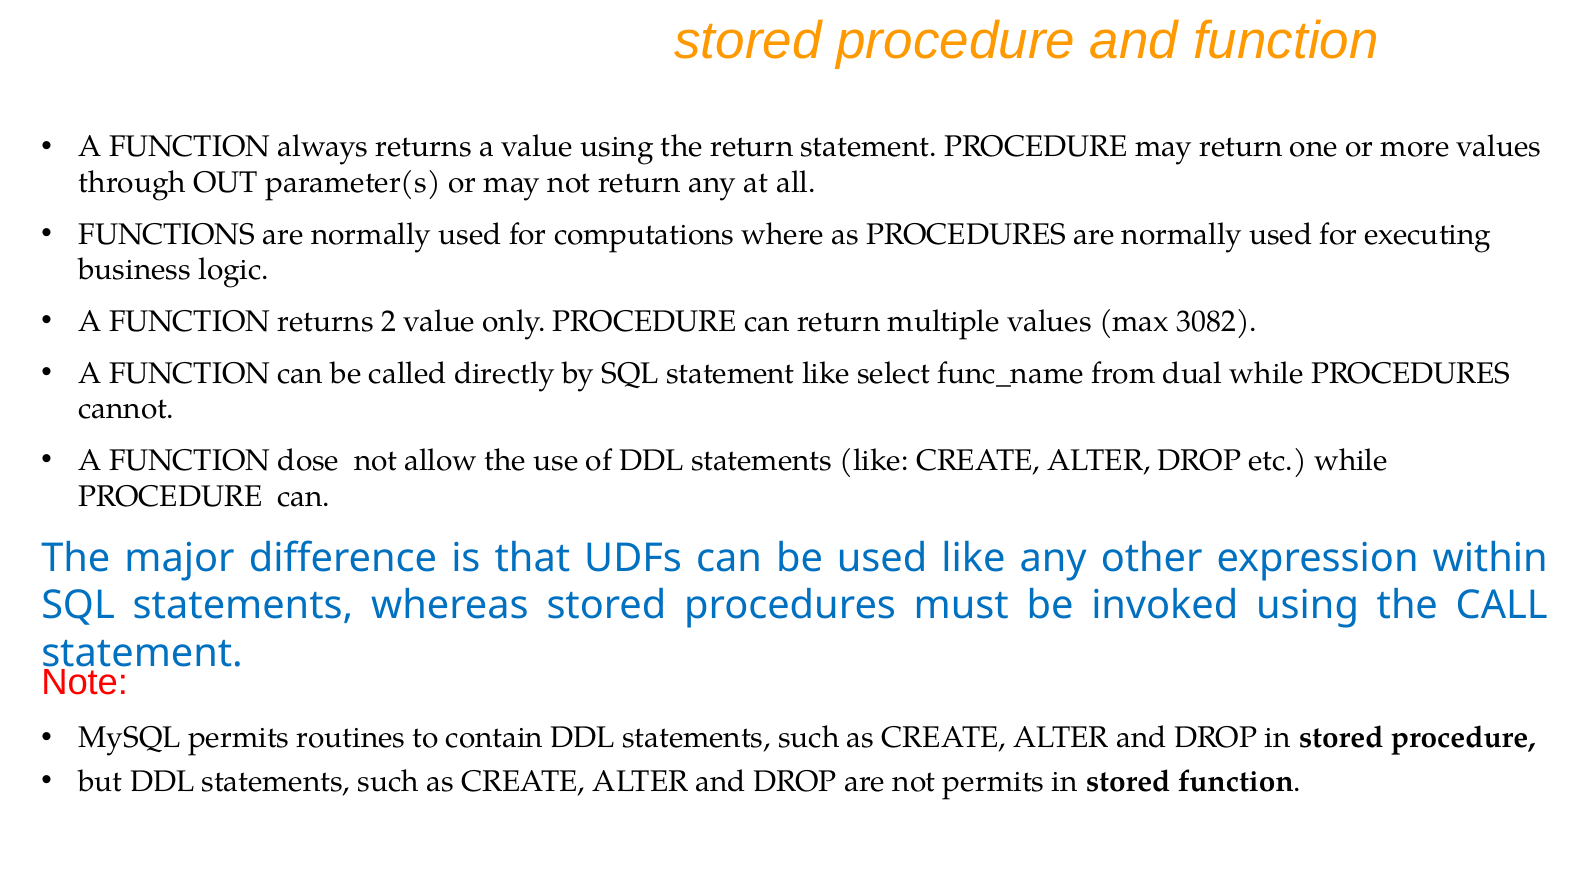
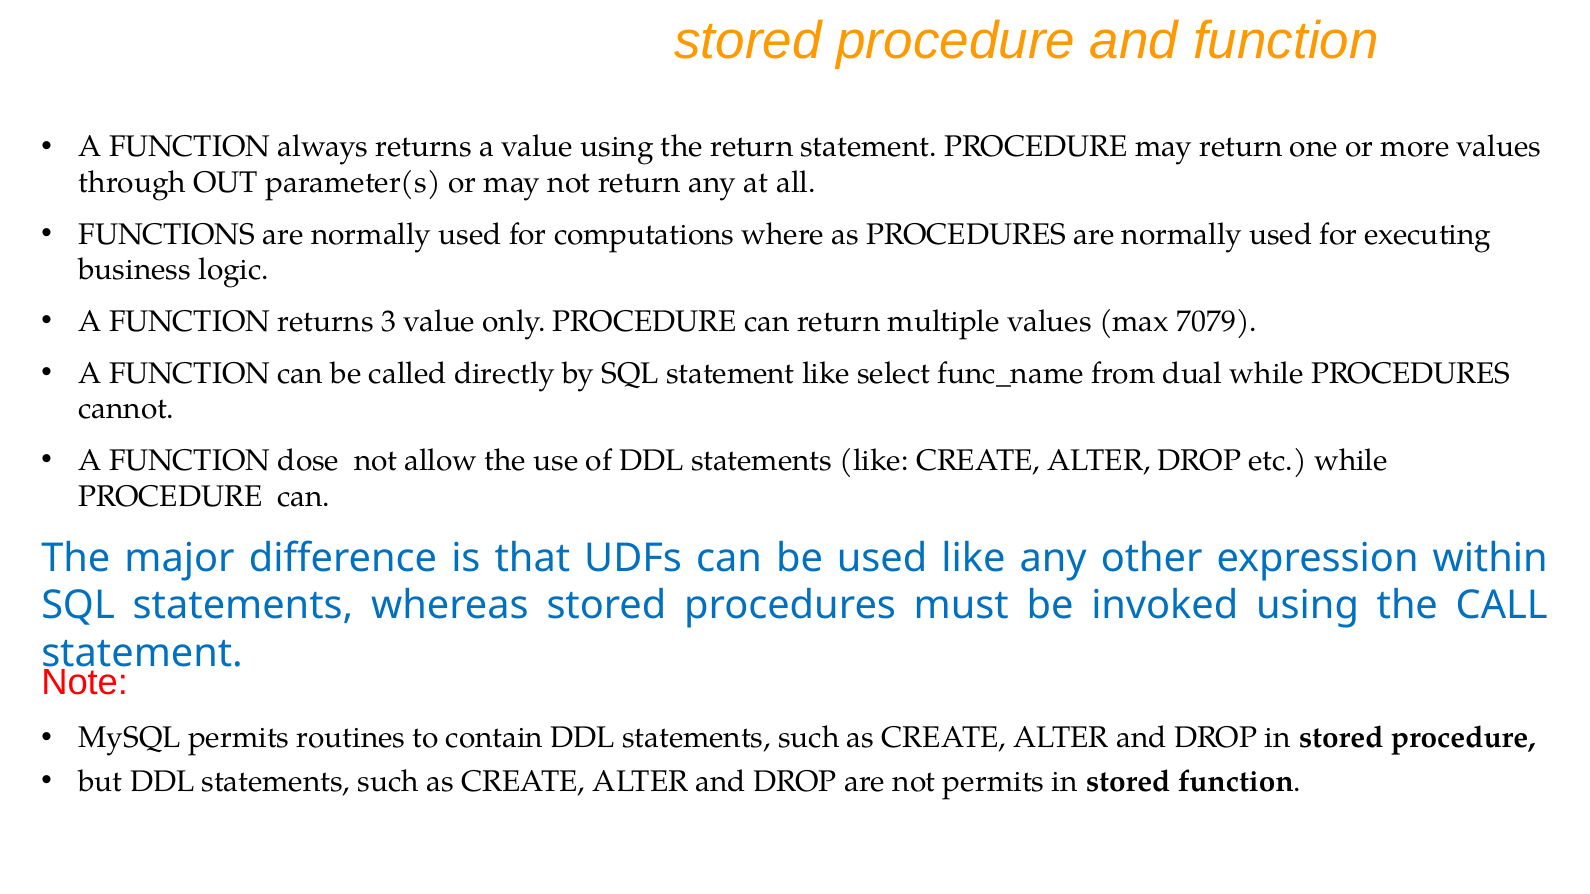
2: 2 -> 3
3082: 3082 -> 7079
